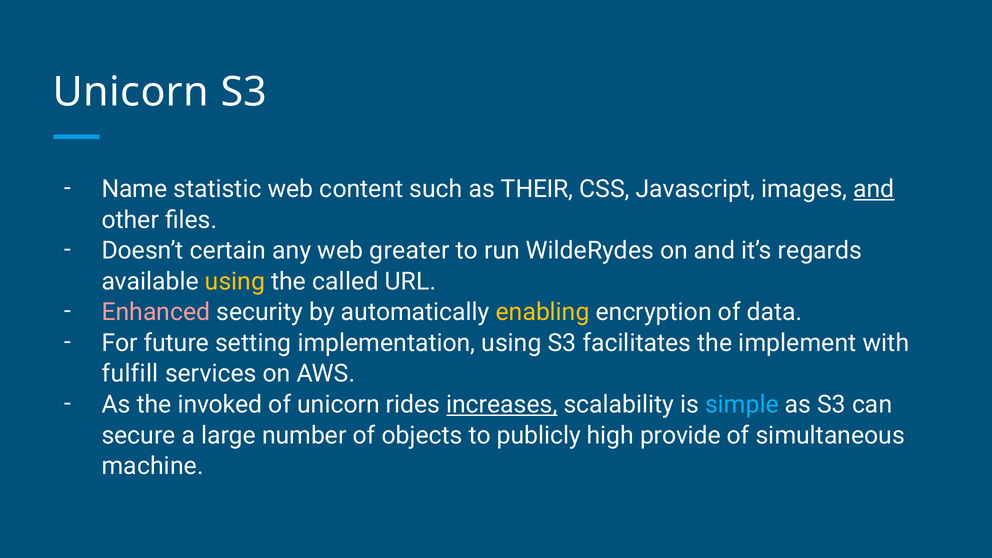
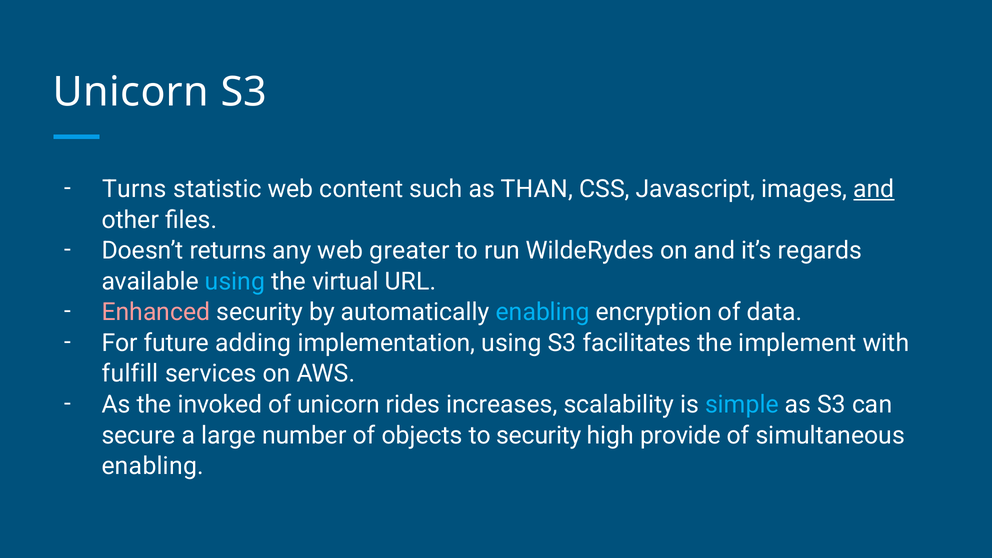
Name: Name -> Turns
THEIR: THEIR -> THAN
certain: certain -> returns
using at (235, 281) colour: yellow -> light blue
called: called -> virtual
enabling at (543, 312) colour: yellow -> light blue
setting: setting -> adding
increases underline: present -> none
to publicly: publicly -> security
machine at (153, 466): machine -> enabling
